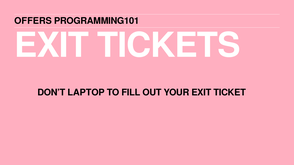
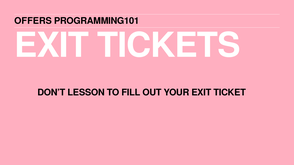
LAPTOP: LAPTOP -> LESSON
